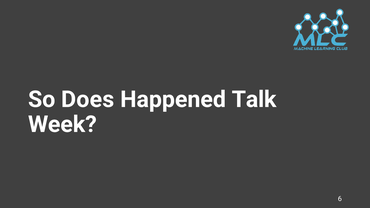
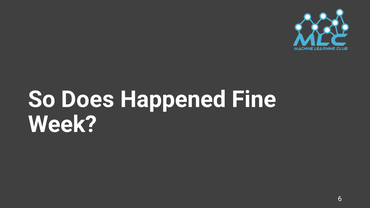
Talk: Talk -> Fine
